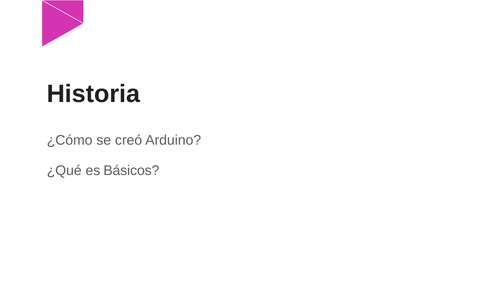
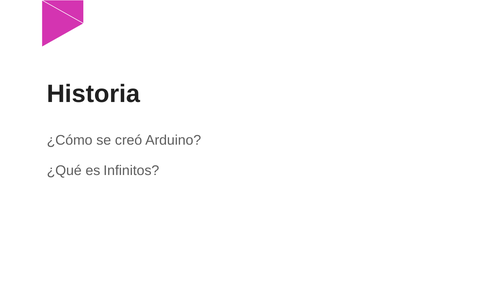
Básicos: Básicos -> Infinitos
